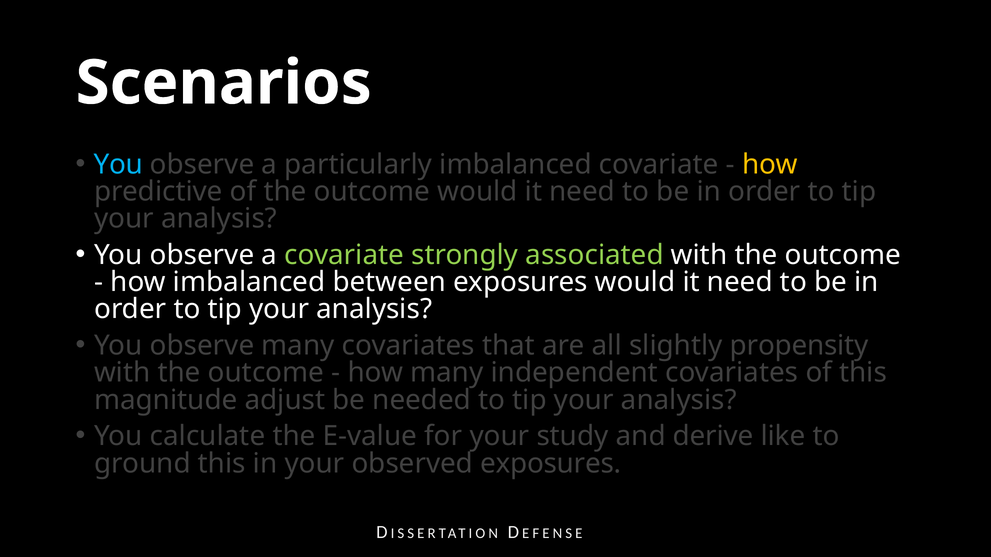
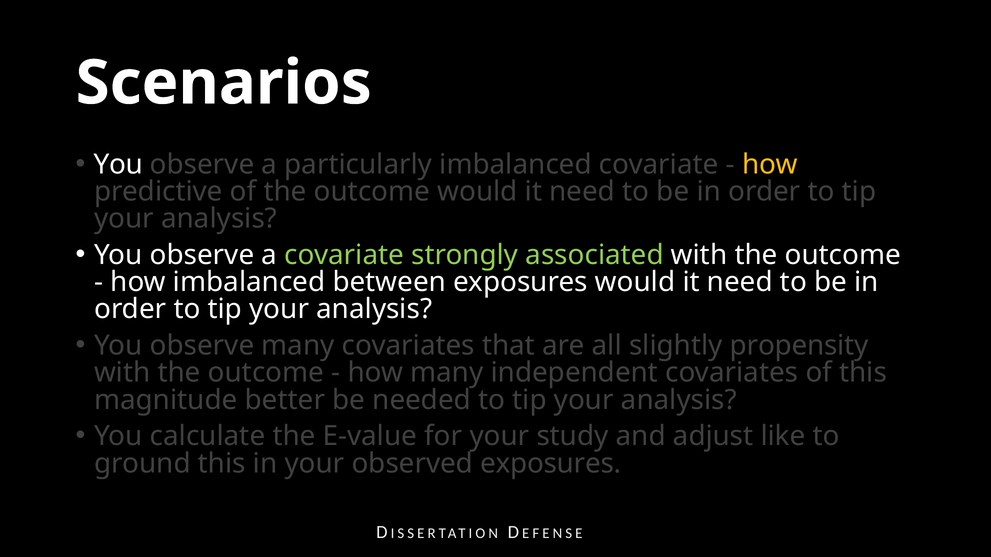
You at (119, 165) colour: light blue -> white
adjust: adjust -> better
derive: derive -> adjust
